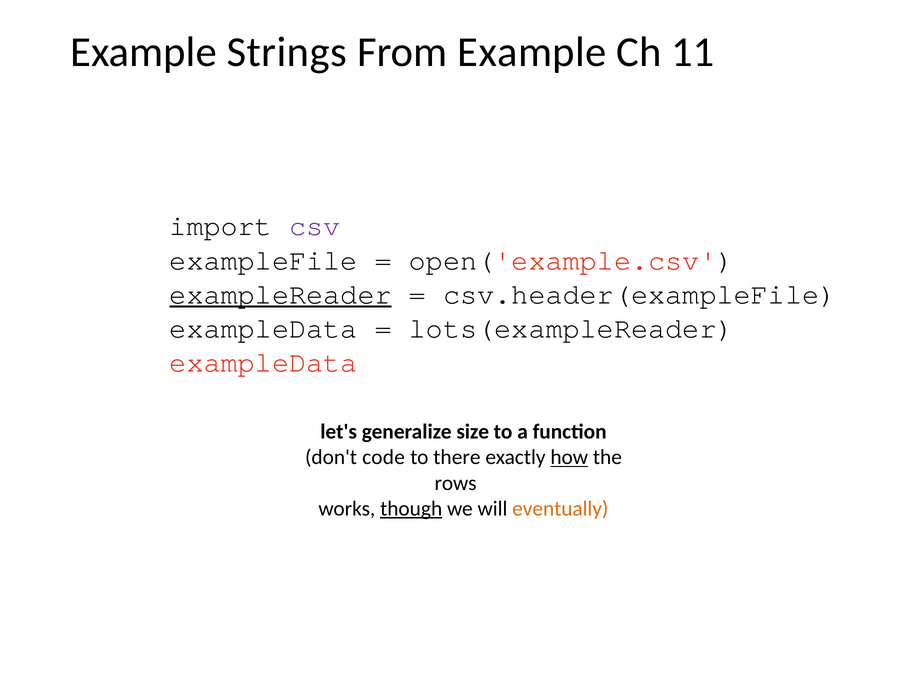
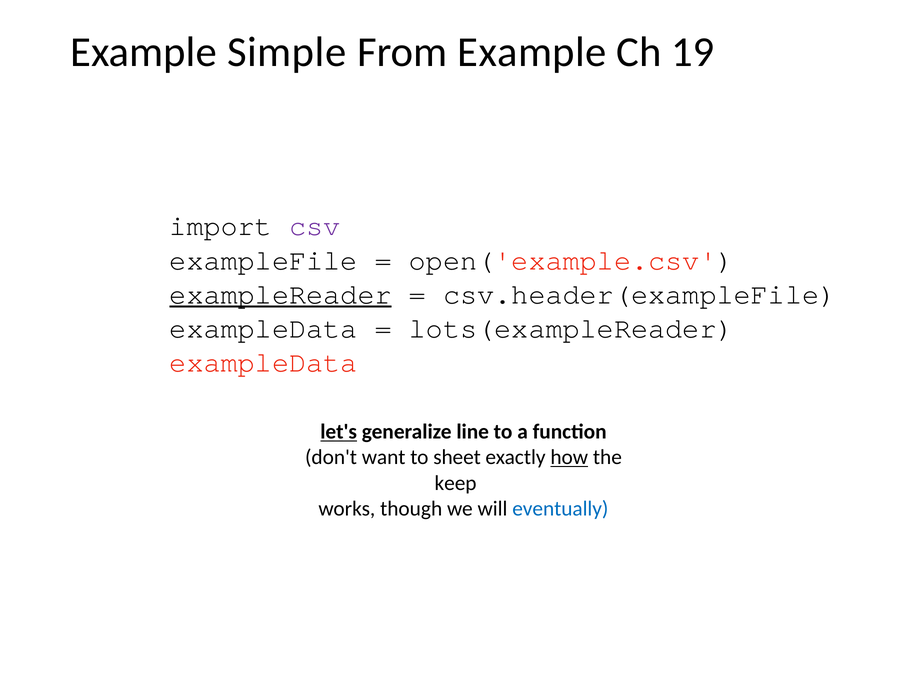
Strings: Strings -> Simple
11: 11 -> 19
let's underline: none -> present
size: size -> line
code: code -> want
there: there -> sheet
rows: rows -> keep
though underline: present -> none
eventually colour: orange -> blue
